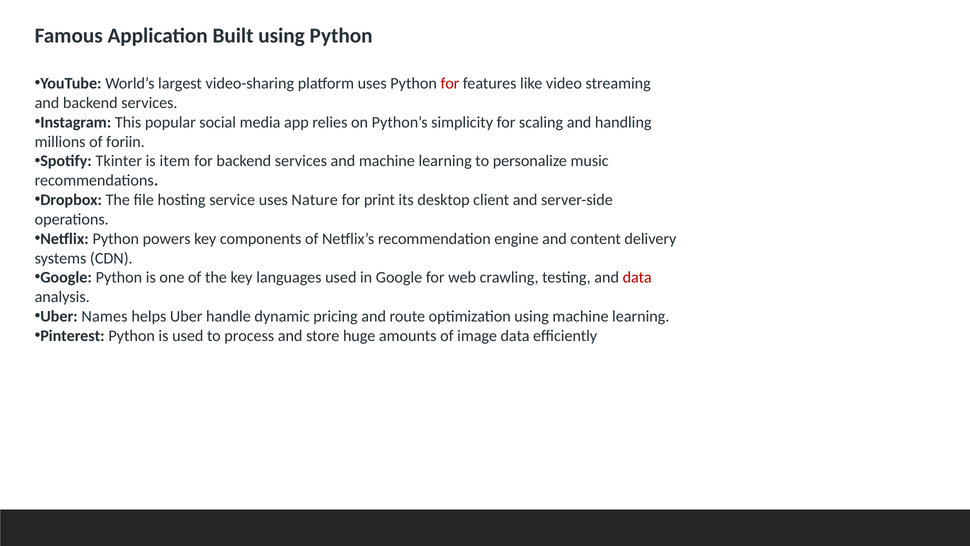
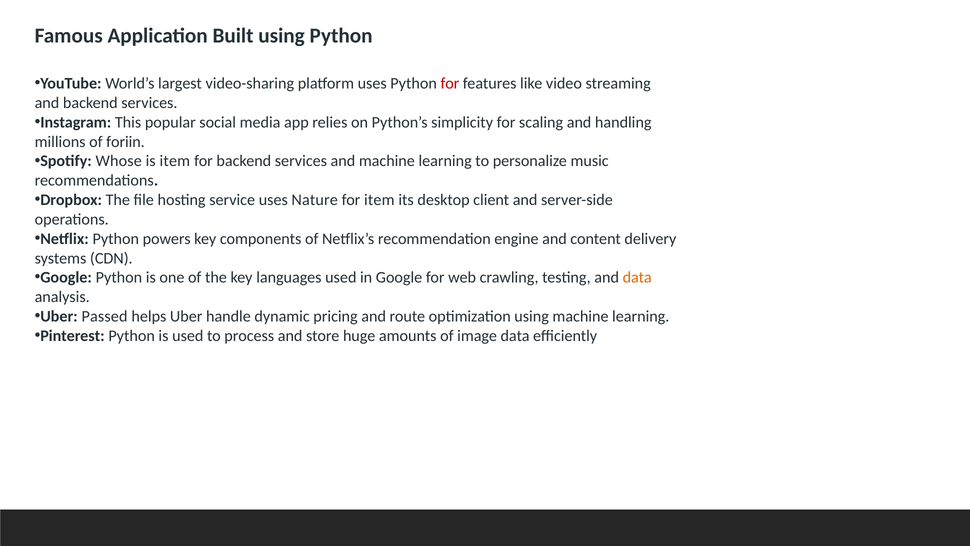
Tkinter: Tkinter -> Whose
for print: print -> item
data at (637, 277) colour: red -> orange
Names: Names -> Passed
